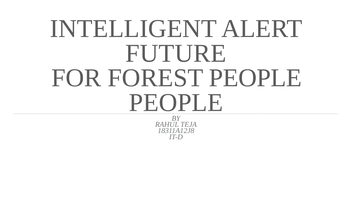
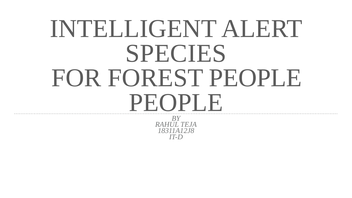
FUTURE: FUTURE -> SPECIES
